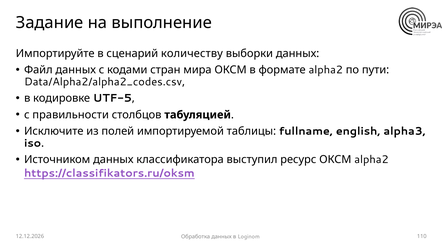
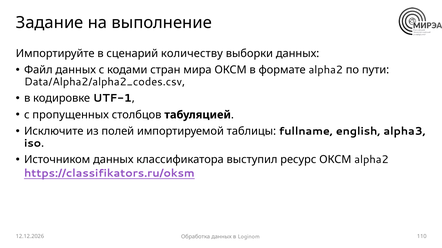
UTF-5: UTF-5 -> UTF-1
правильности: правильности -> пропущенных
